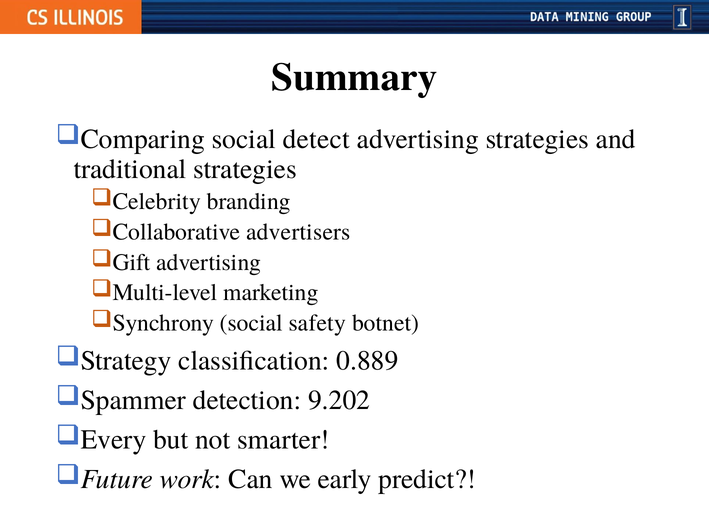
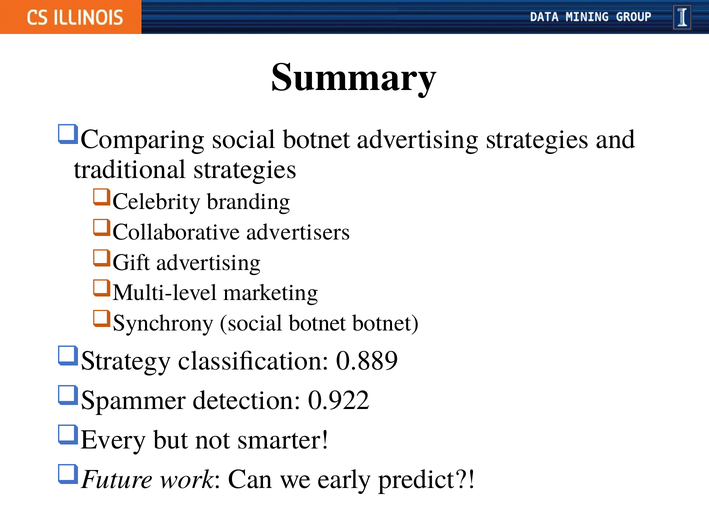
Comparing social detect: detect -> botnet
Synchrony social safety: safety -> botnet
9.202: 9.202 -> 0.922
